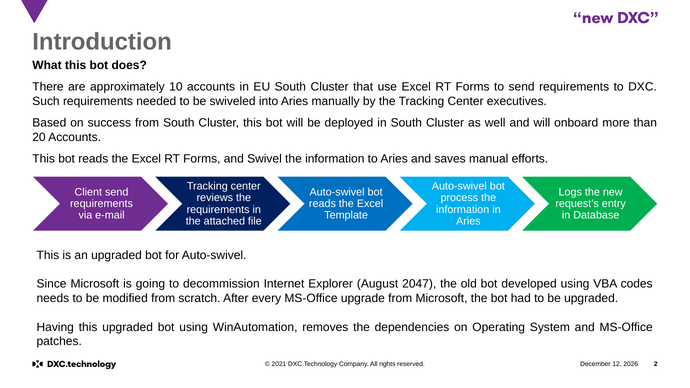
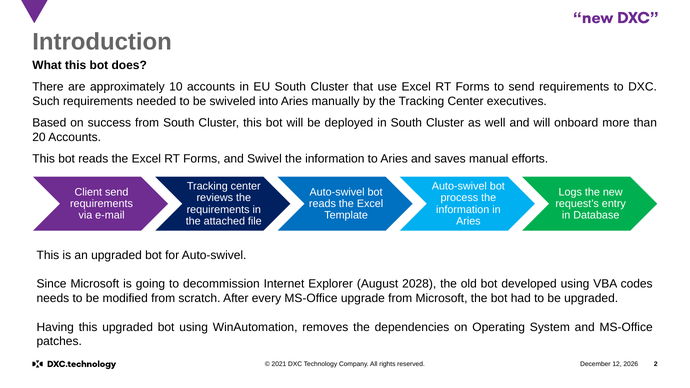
2047: 2047 -> 2028
